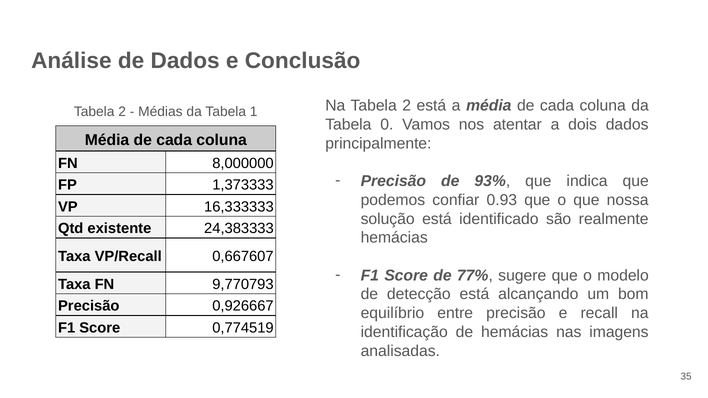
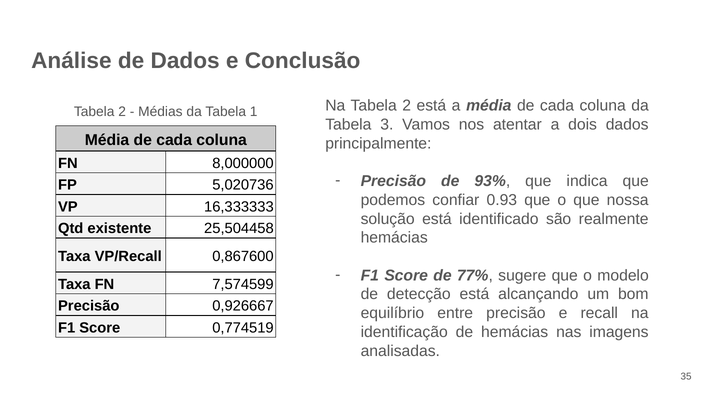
0: 0 -> 3
1,373333: 1,373333 -> 5,020736
24,383333: 24,383333 -> 25,504458
0,667607: 0,667607 -> 0,867600
9,770793: 9,770793 -> 7,574599
